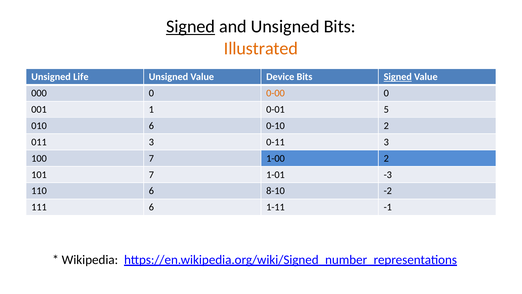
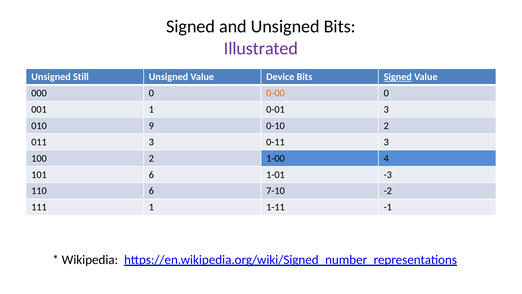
Signed at (191, 27) underline: present -> none
Illustrated colour: orange -> purple
Life: Life -> Still
0-01 5: 5 -> 3
010 6: 6 -> 9
100 7: 7 -> 2
1-00 2: 2 -> 4
101 7: 7 -> 6
8-10: 8-10 -> 7-10
111 6: 6 -> 1
